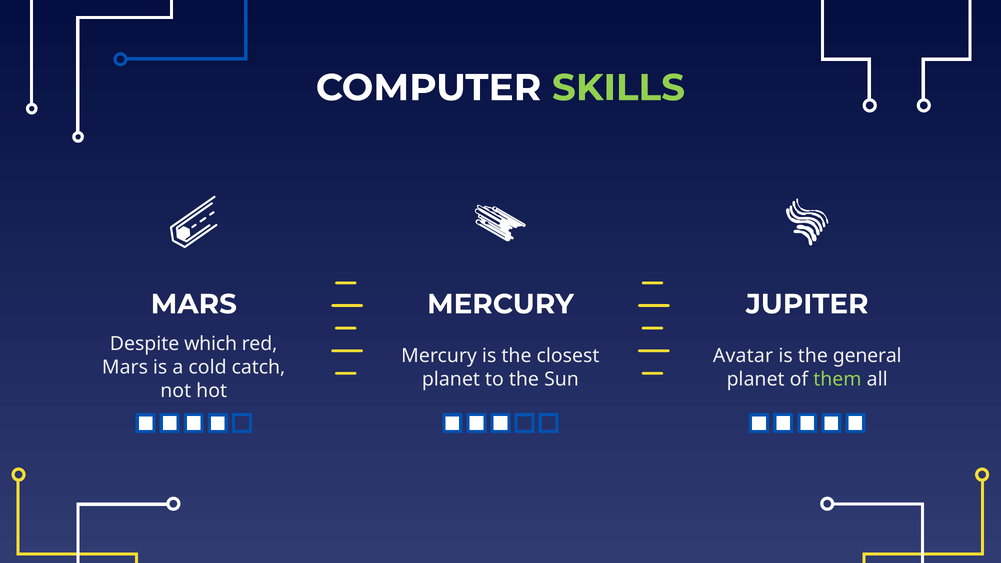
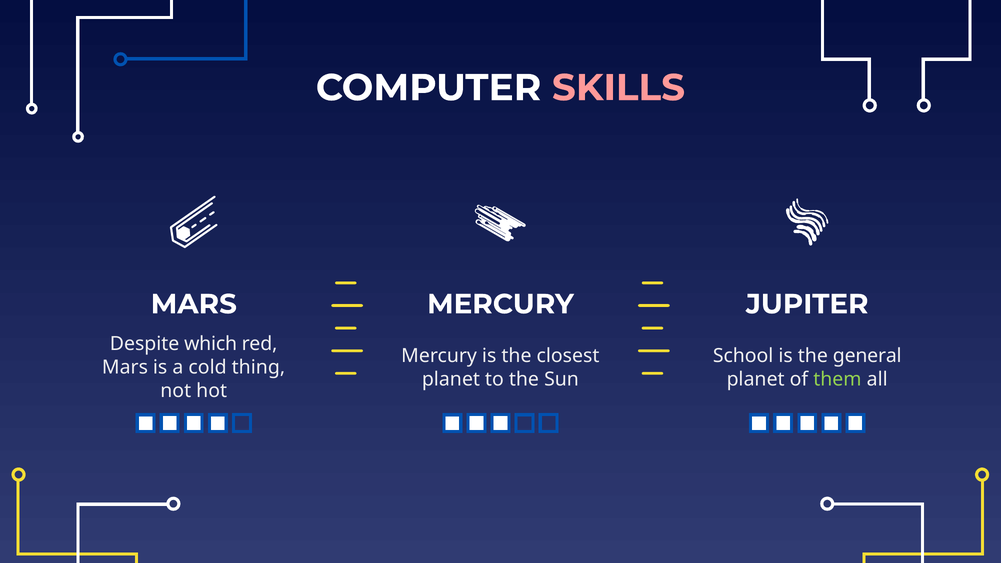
SKILLS colour: light green -> pink
Avatar: Avatar -> School
catch: catch -> thing
